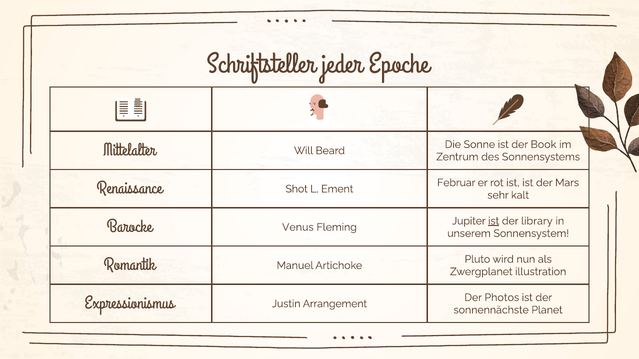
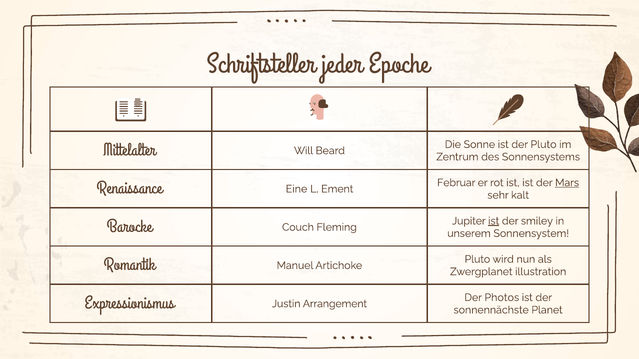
der Book: Book -> Pluto
Mars underline: none -> present
Shot: Shot -> Eine
library: library -> smiley
Venus: Venus -> Couch
